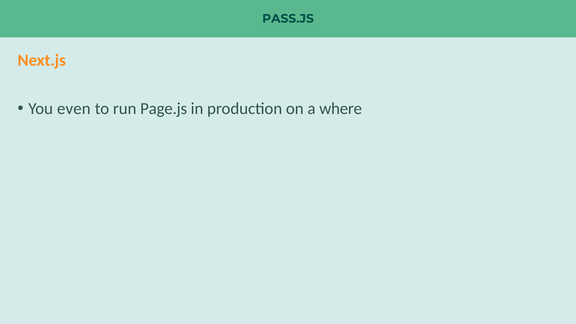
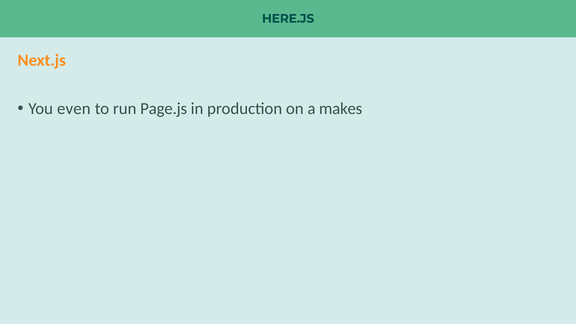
PASS.JS: PASS.JS -> HERE.JS
where: where -> makes
